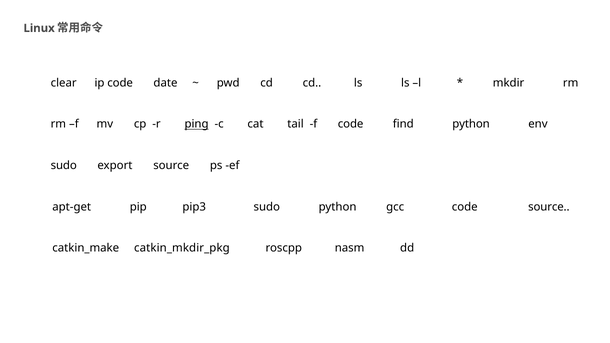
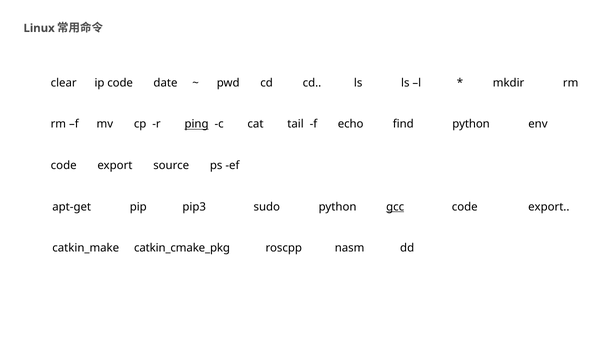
f code: code -> echo
sudo at (64, 165): sudo -> code
gcc underline: none -> present
source at (549, 207): source -> export
catkin_mkdir_pkg: catkin_mkdir_pkg -> catkin_cmake_pkg
